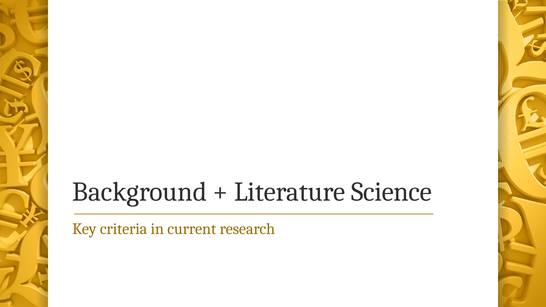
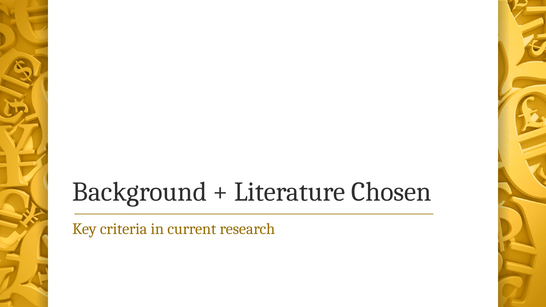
Science: Science -> Chosen
